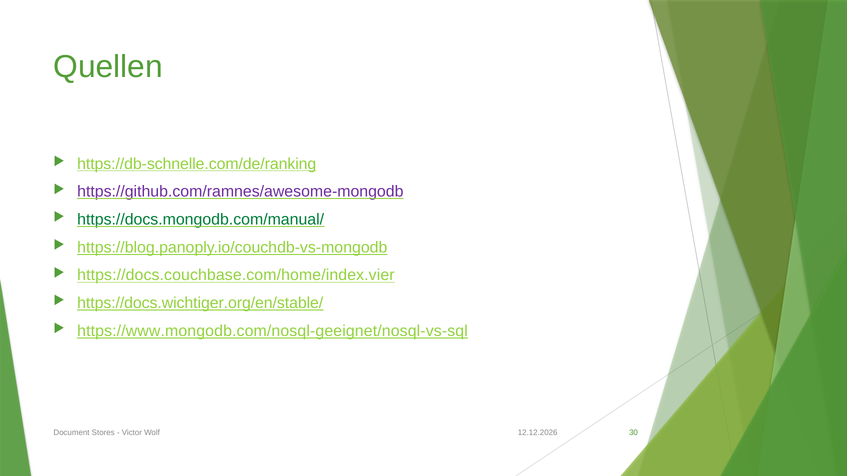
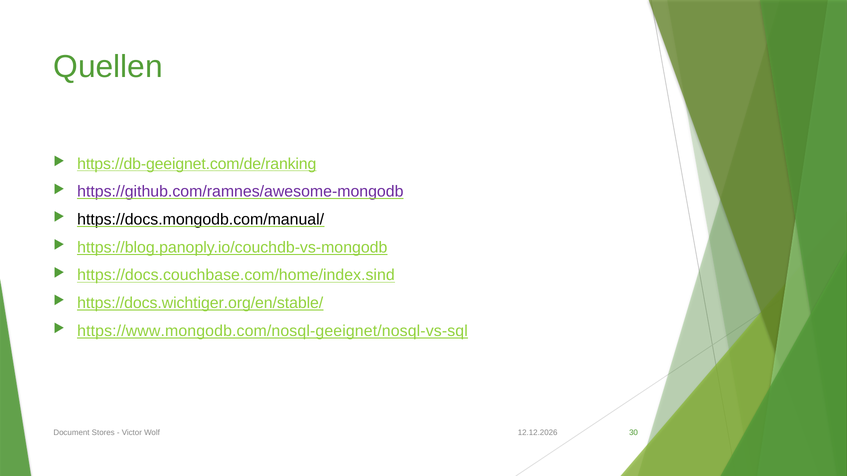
https://db-schnelle.com/de/ranking: https://db-schnelle.com/de/ranking -> https://db-geeignet.com/de/ranking
https://docs.mongodb.com/manual/ colour: green -> black
https://docs.couchbase.com/home/index.vier: https://docs.couchbase.com/home/index.vier -> https://docs.couchbase.com/home/index.sind
